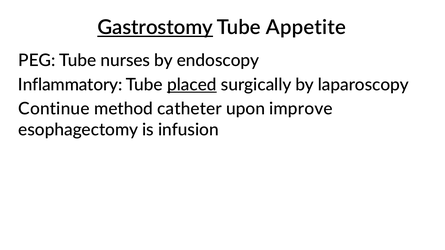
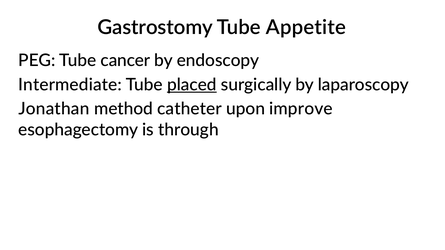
Gastrostomy underline: present -> none
nurses: nurses -> cancer
Inflammatory: Inflammatory -> Intermediate
Continue: Continue -> Jonathan
infusion: infusion -> through
